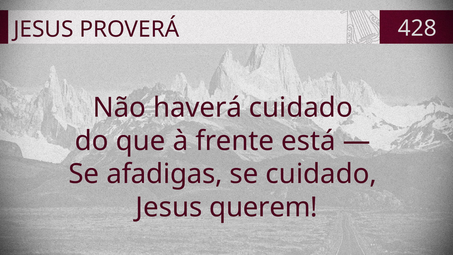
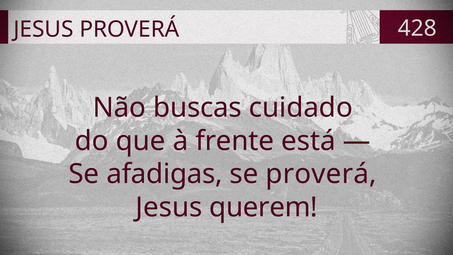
haverá: haverá -> buscas
se cuidado: cuidado -> proverá
